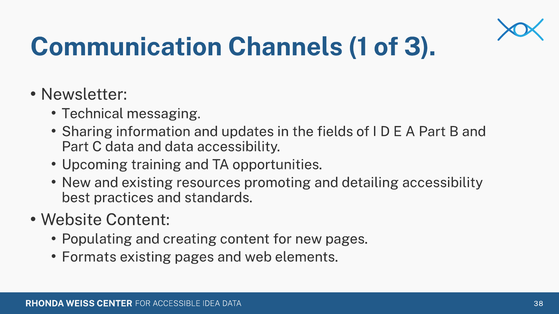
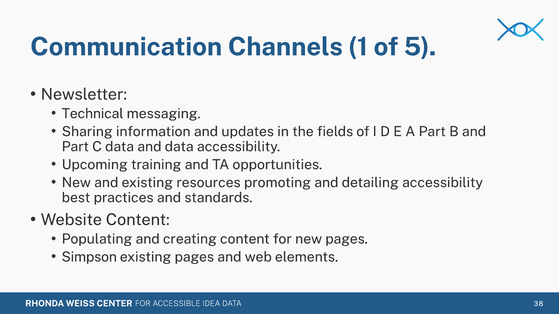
3: 3 -> 5
Formats: Formats -> Simpson
